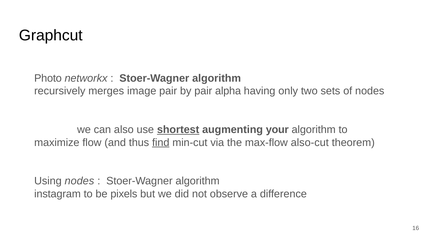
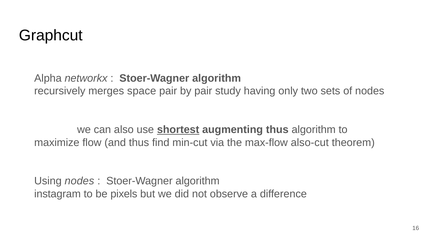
Photo: Photo -> Alpha
image: image -> space
alpha: alpha -> study
augmenting your: your -> thus
find underline: present -> none
